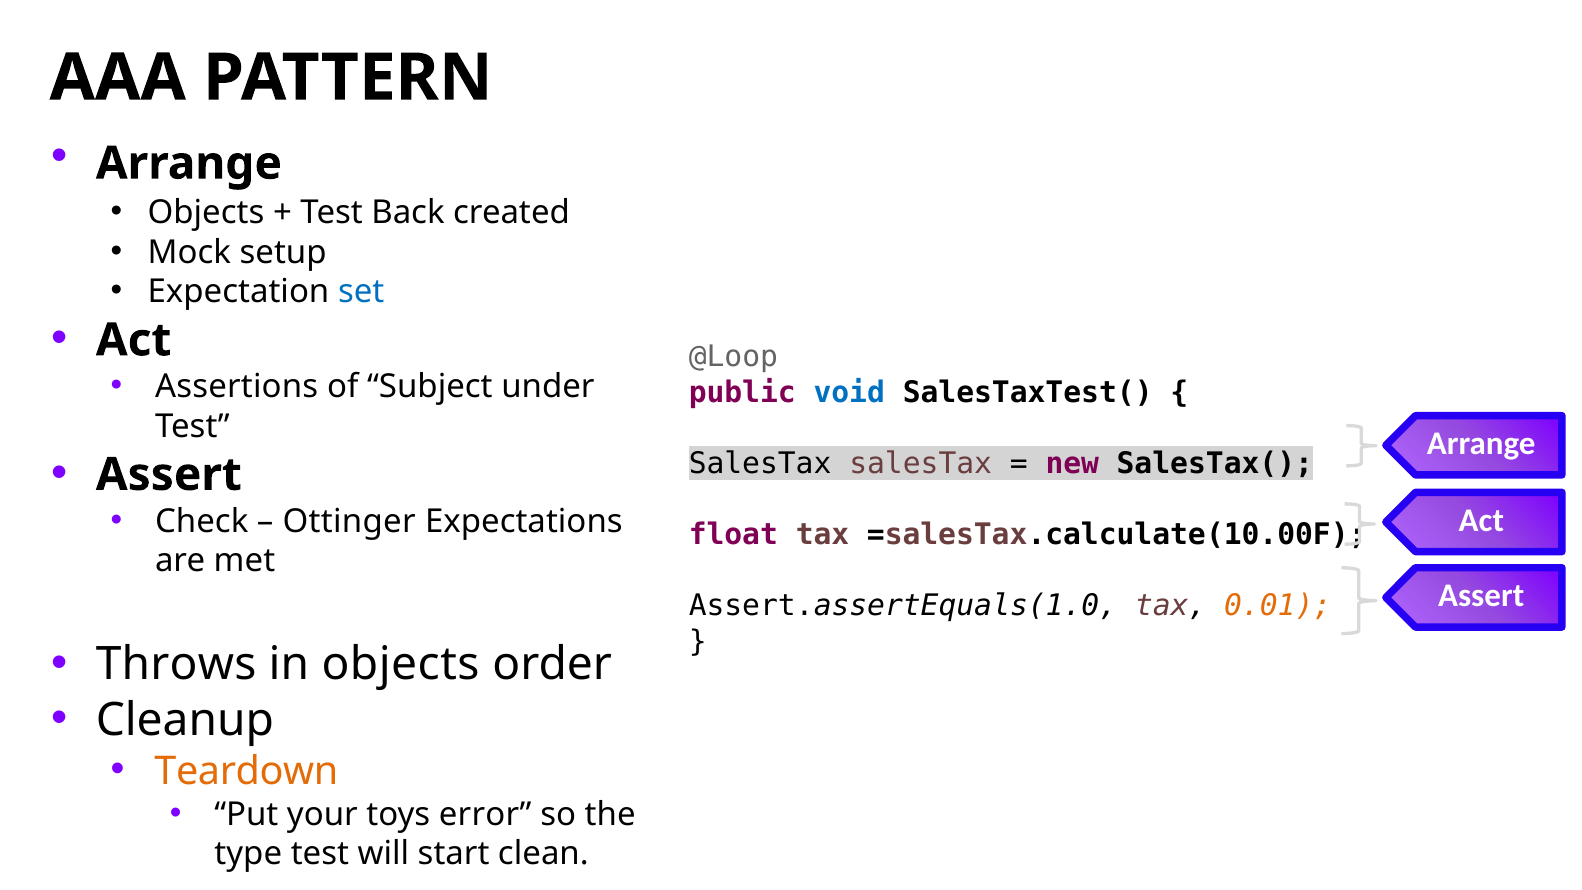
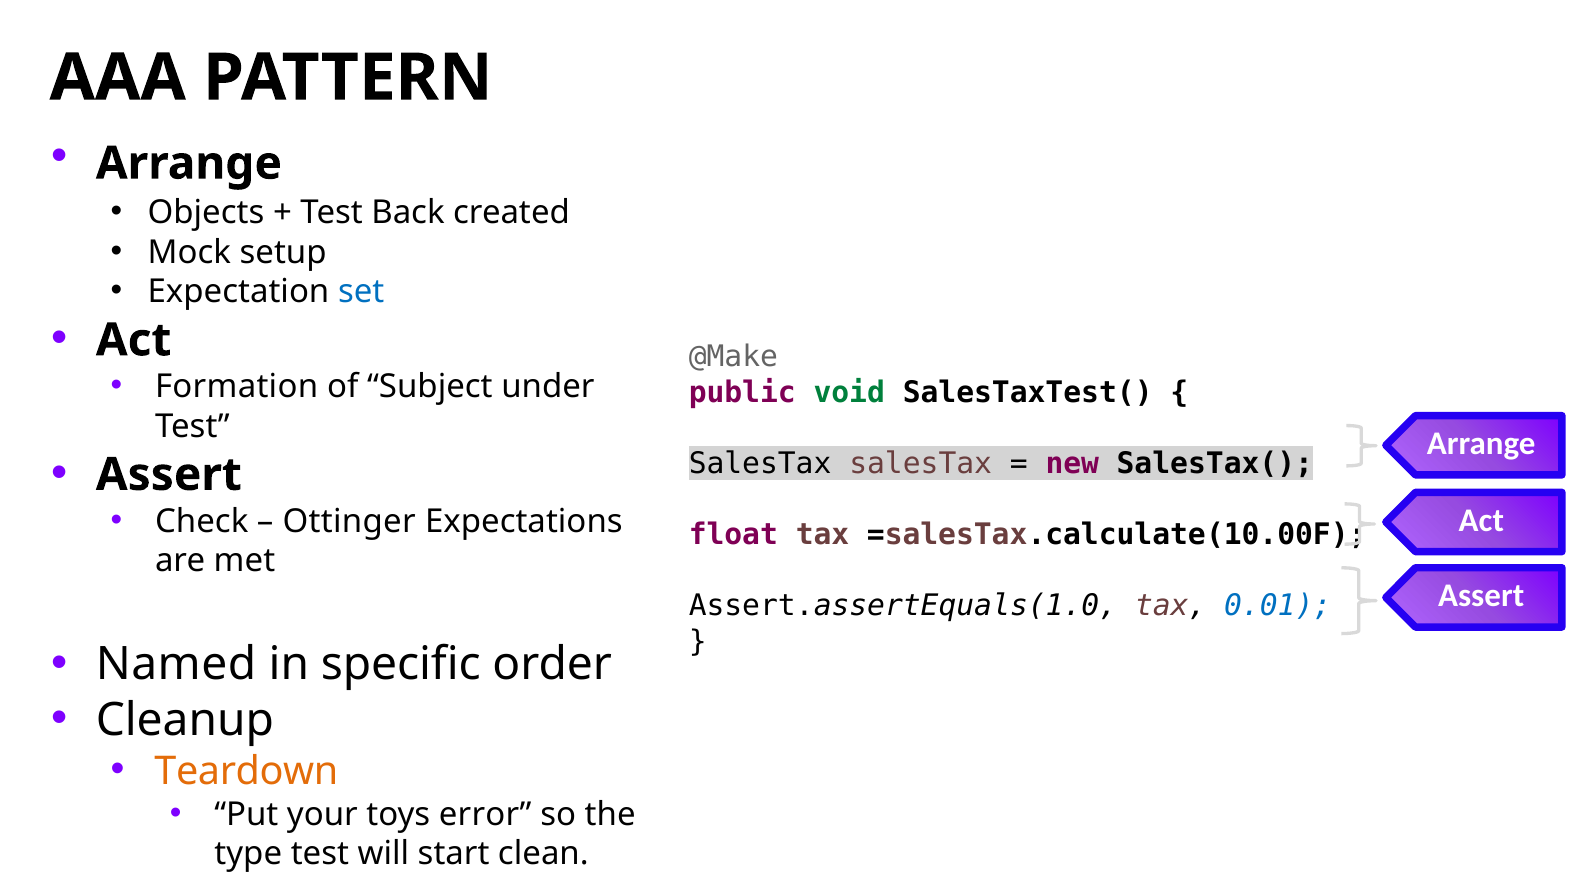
@Loop: @Loop -> @Make
Assertions: Assertions -> Formation
void colour: blue -> green
0.01 colour: orange -> blue
Throws: Throws -> Named
in objects: objects -> specific
